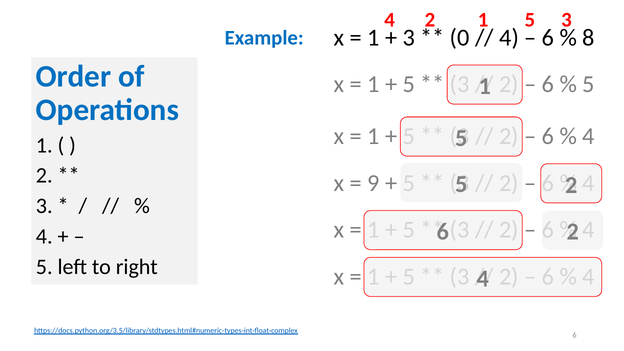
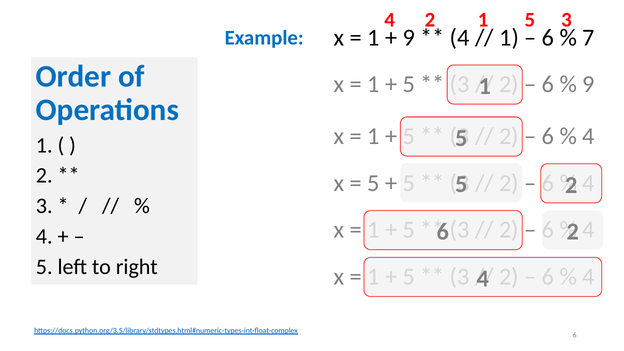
3 at (409, 38): 3 -> 9
0 at (460, 38): 0 -> 4
4 at (509, 38): 4 -> 1
8: 8 -> 7
5 at (589, 84): 5 -> 9
9 at (373, 183): 9 -> 5
